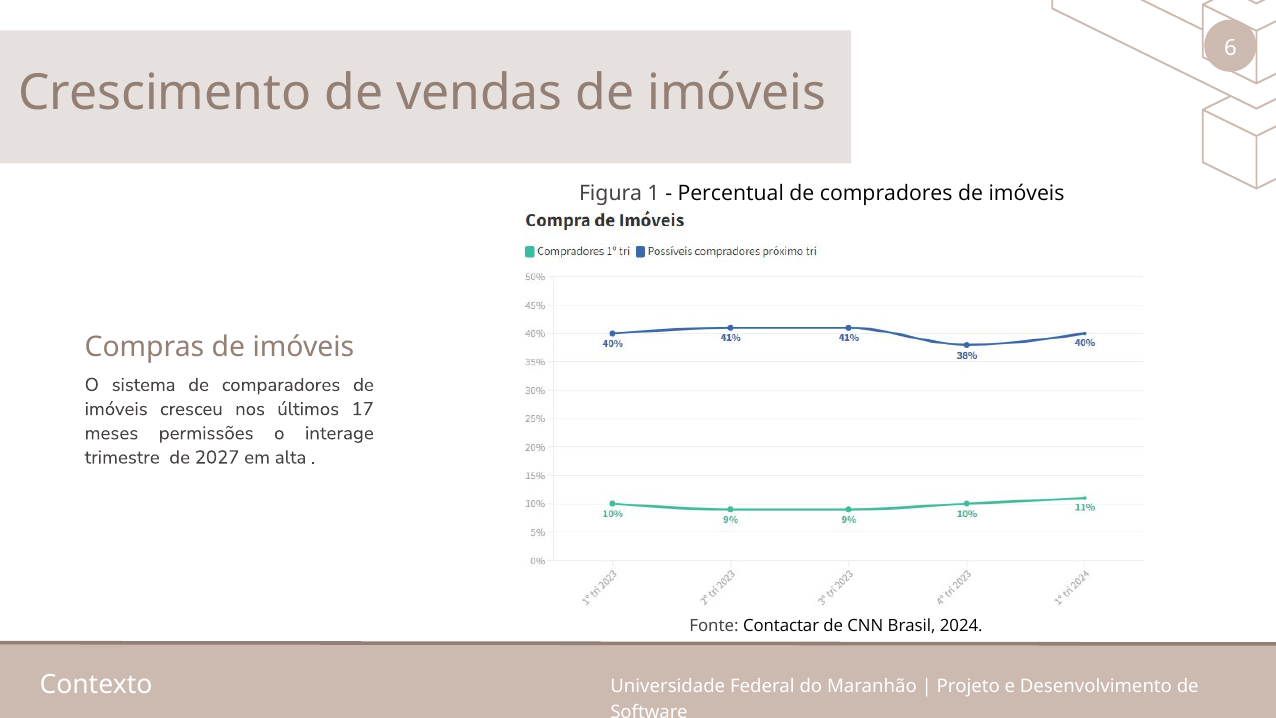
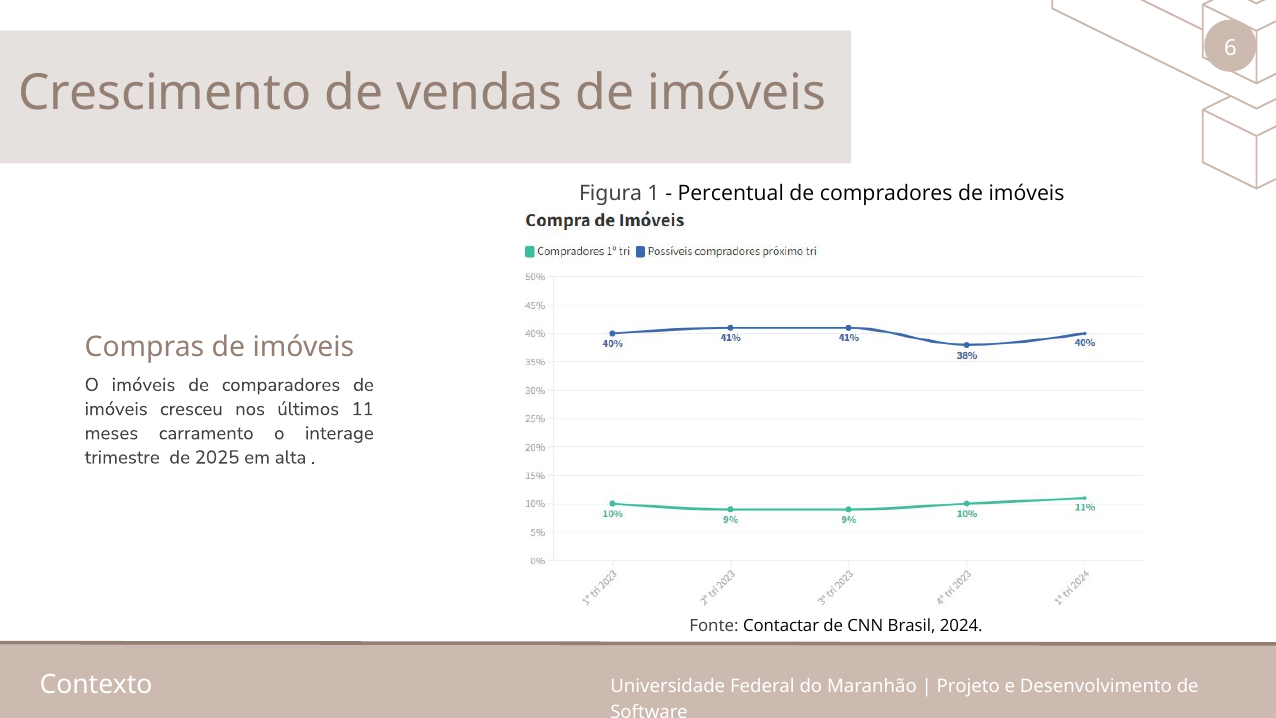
O sistema: sistema -> imóveis
17: 17 -> 11
permissões: permissões -> carramento
2027: 2027 -> 2025
